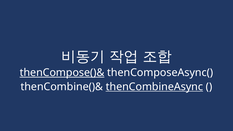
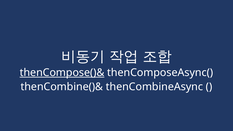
thenCombineAsync underline: present -> none
